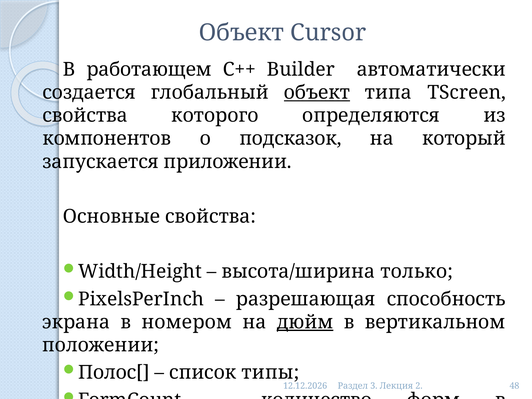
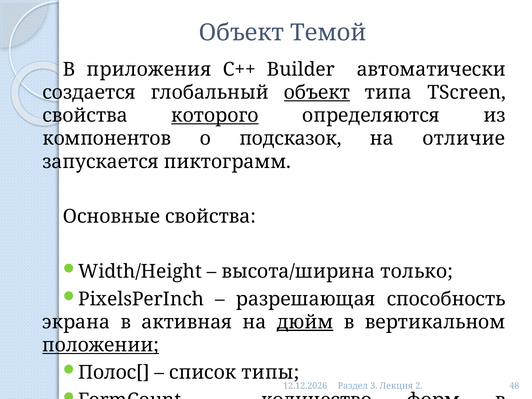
Cursor: Cursor -> Темой
работающем: работающем -> приложения
которого underline: none -> present
который: который -> отличие
запускается приложении: приложении -> пиктограмм
номером: номером -> активная
положении underline: none -> present
